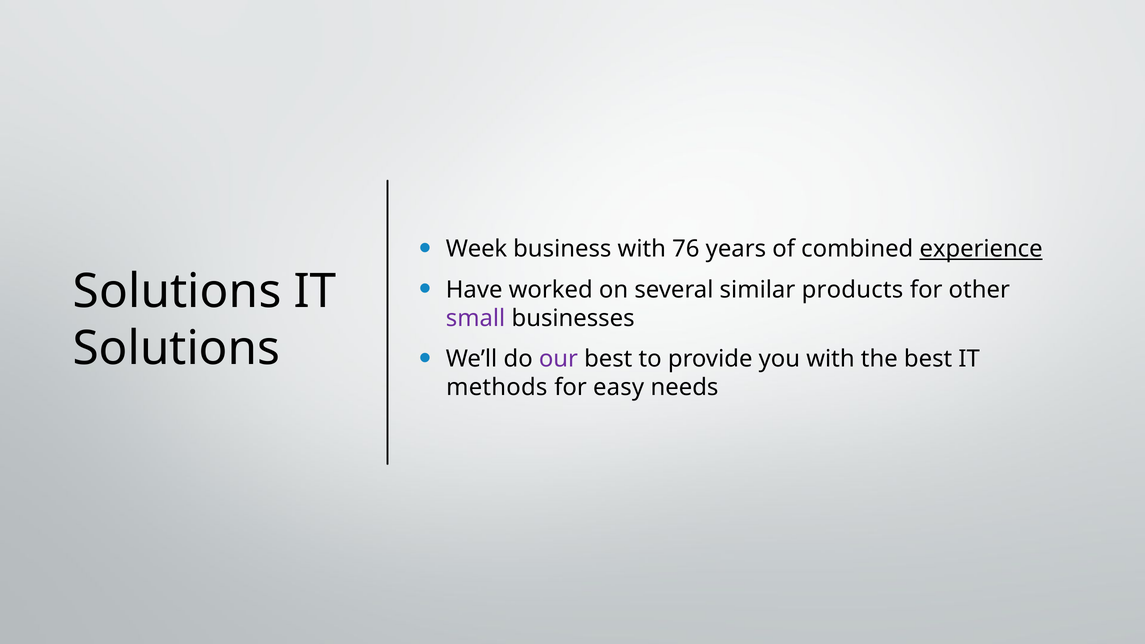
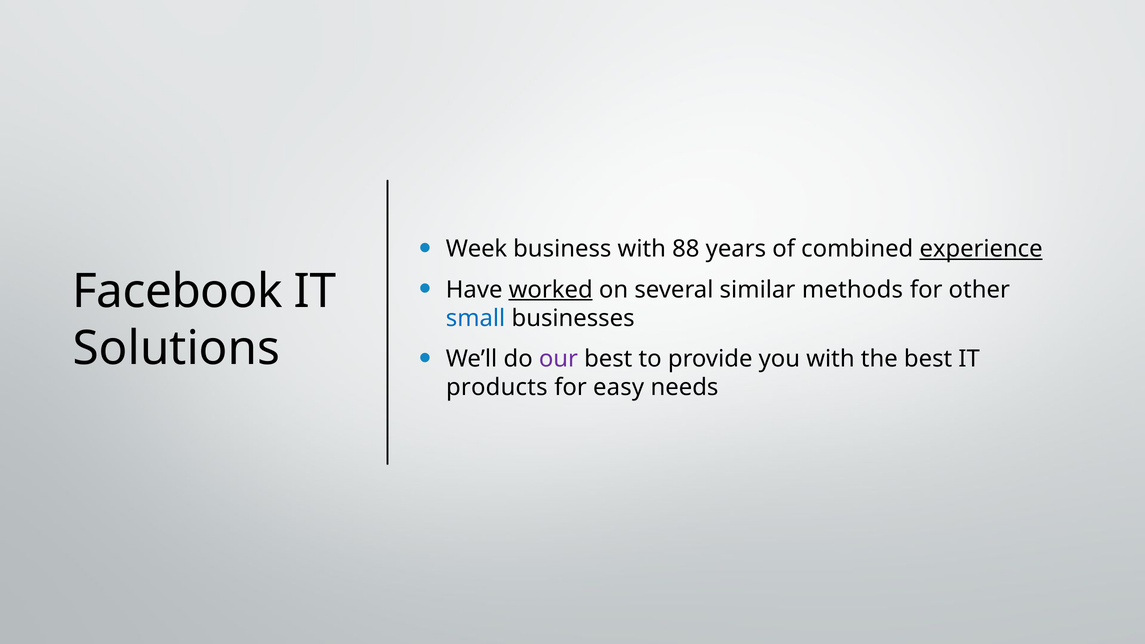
76: 76 -> 88
worked underline: none -> present
products: products -> methods
Solutions at (177, 291): Solutions -> Facebook
small colour: purple -> blue
methods: methods -> products
